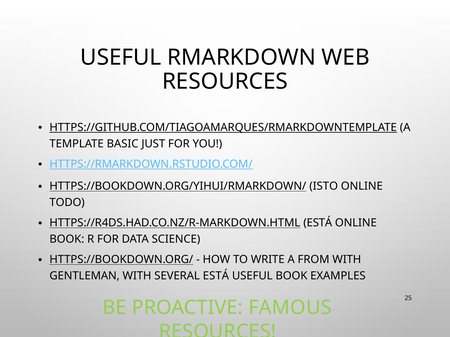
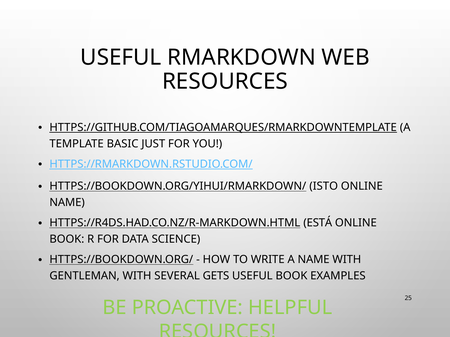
TODO at (67, 203): TODO -> NAME
A FROM: FROM -> NAME
SEVERAL ESTÁ: ESTÁ -> GETS
FAMOUS: FAMOUS -> HELPFUL
